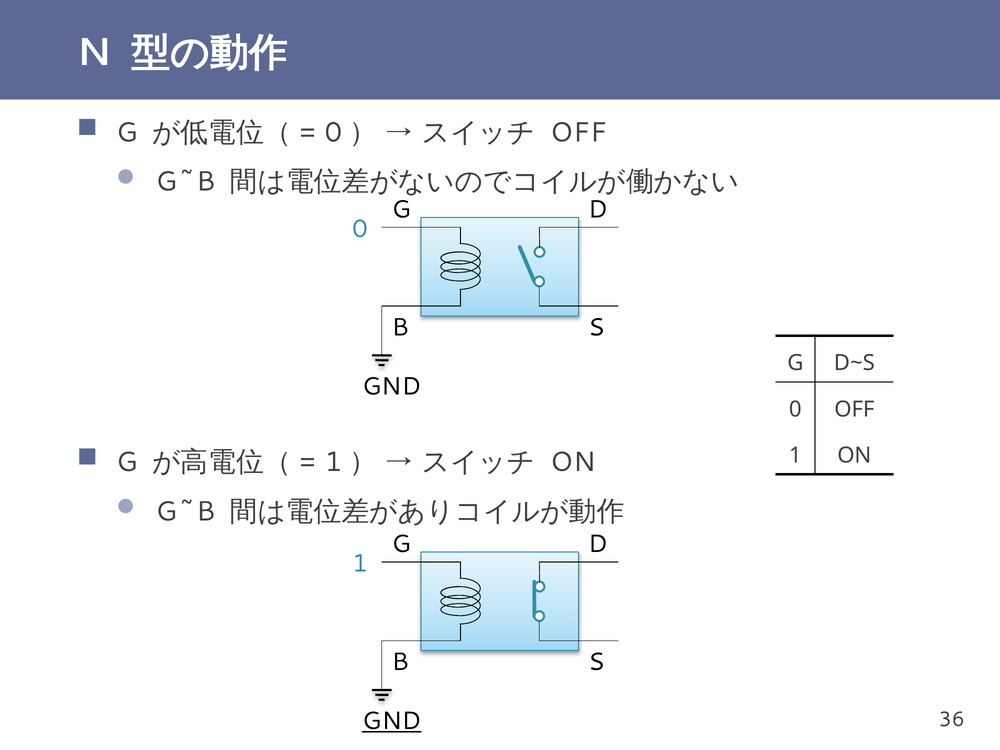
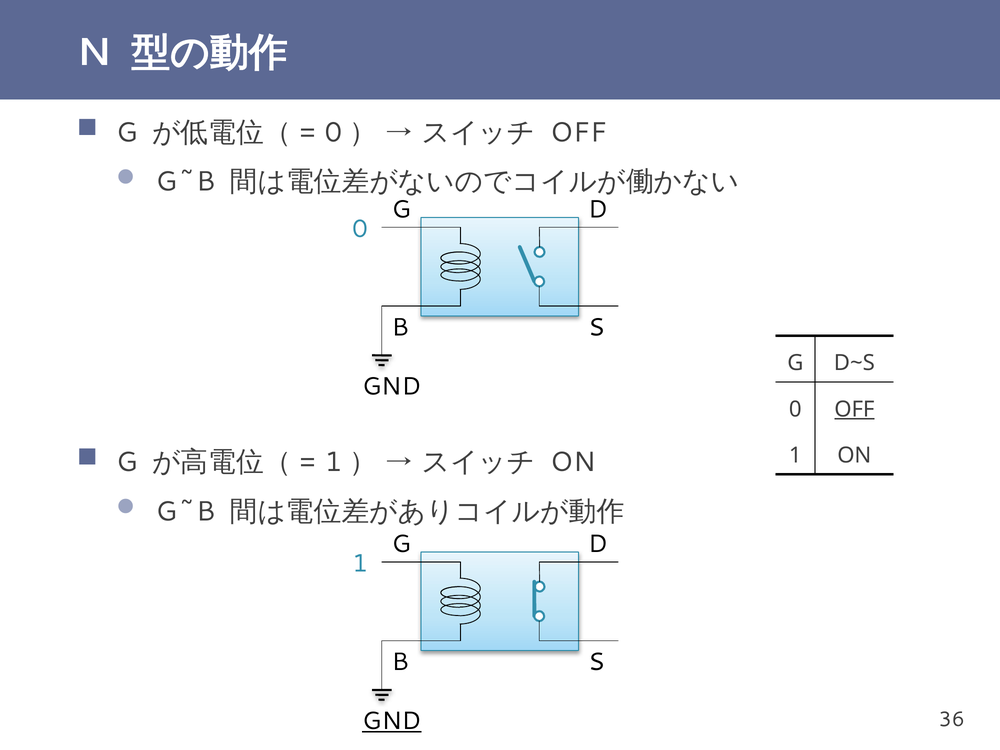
OFF at (854, 409) underline: none -> present
